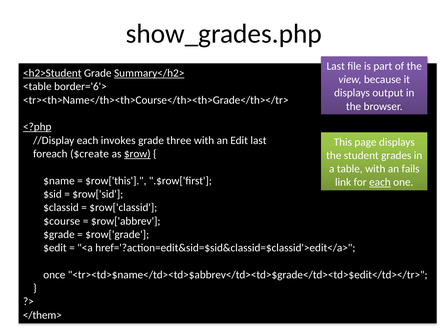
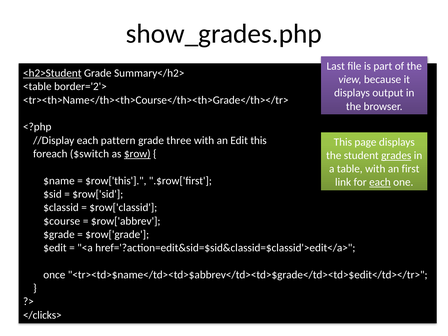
Summary</h2> underline: present -> none
border='6'>: border='6'> -> border='2'>
<?php underline: present -> none
invokes: invokes -> pattern
Edit last: last -> this
$create: $create -> $switch
grades underline: none -> present
fails: fails -> first
</them>: </them> -> </clicks>
